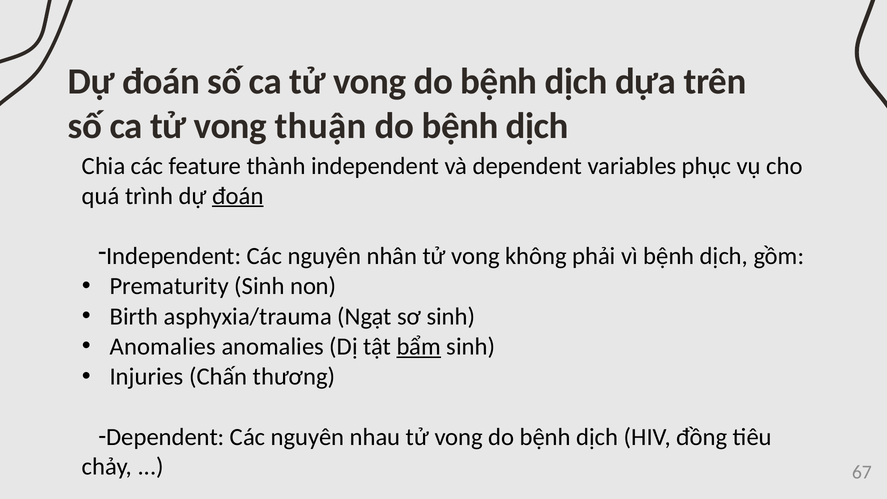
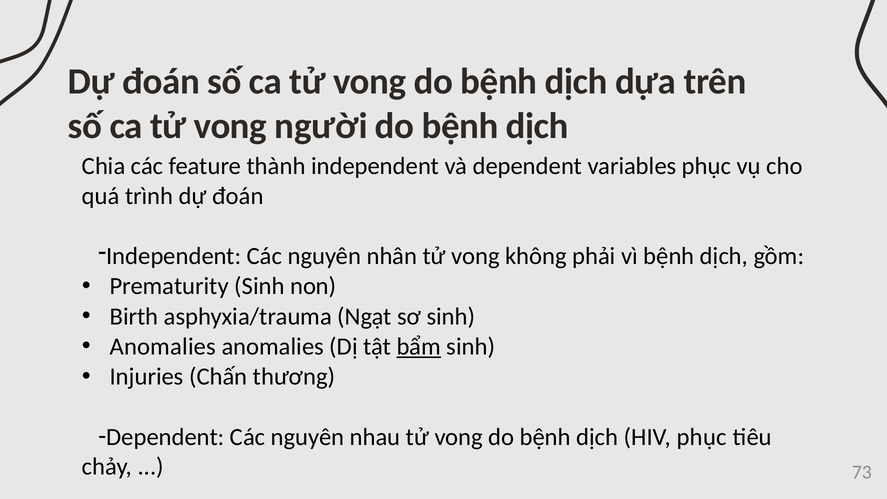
thuận: thuận -> người
đoán at (238, 196) underline: present -> none
HIV đồng: đồng -> phục
67: 67 -> 73
